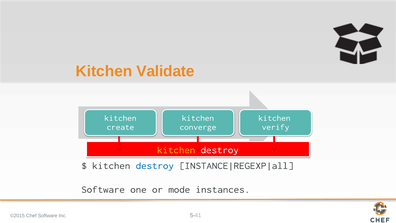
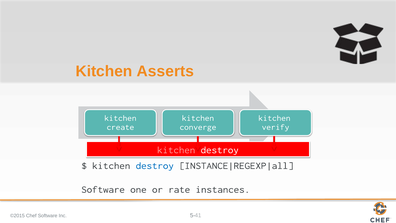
Validate: Validate -> Asserts
kitchen at (176, 150) colour: yellow -> pink
mode: mode -> rate
